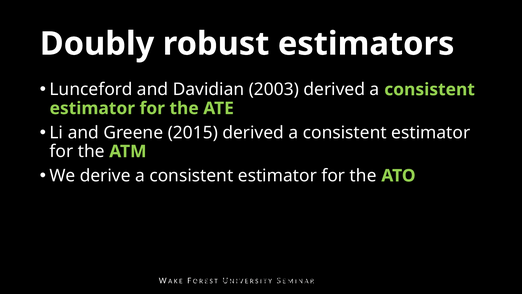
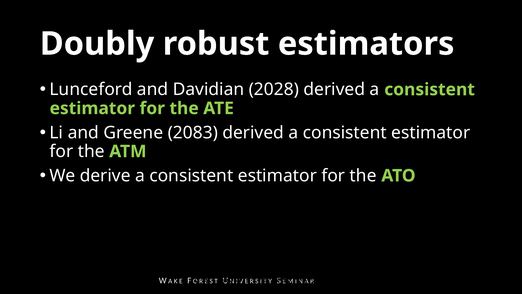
2003: 2003 -> 2028
2015: 2015 -> 2083
